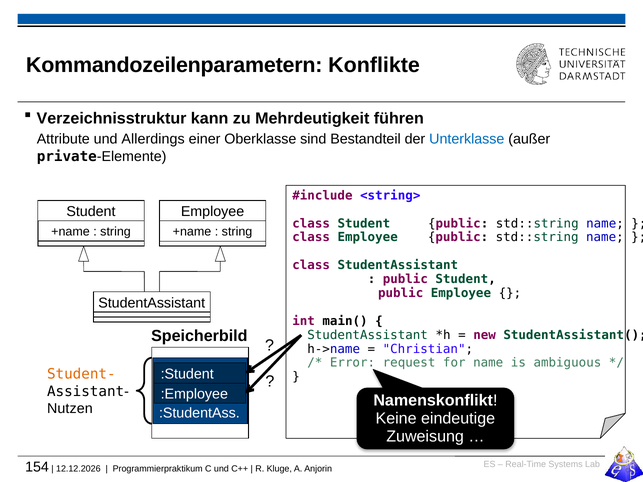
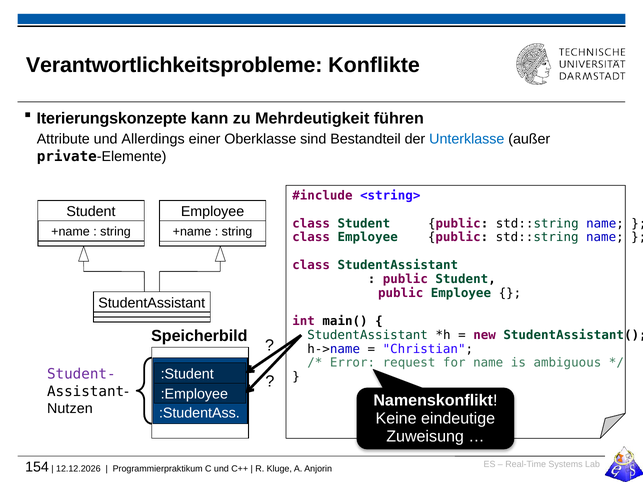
Kommandozeilenparametern: Kommandozeilenparametern -> Verantwortlichkeitsprobleme
Verzeichnisstruktur: Verzeichnisstruktur -> Iterierungskonzepte
Student- colour: orange -> purple
